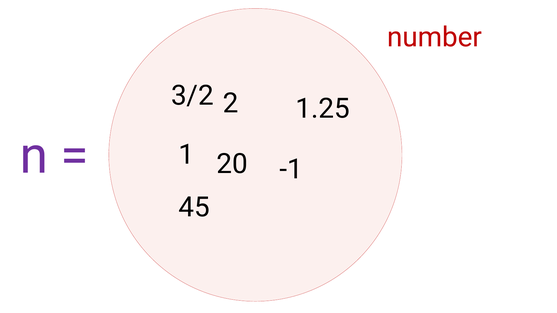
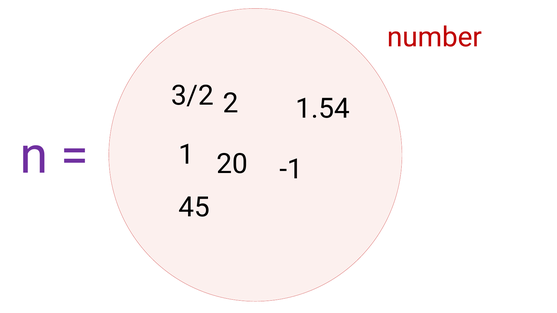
1.25: 1.25 -> 1.54
